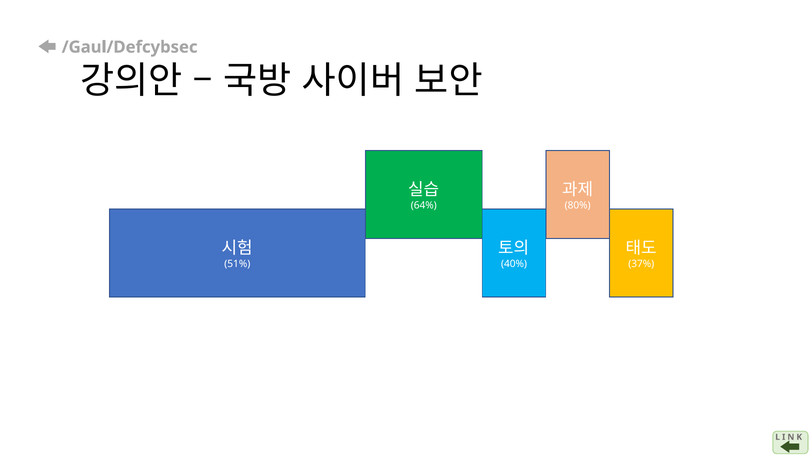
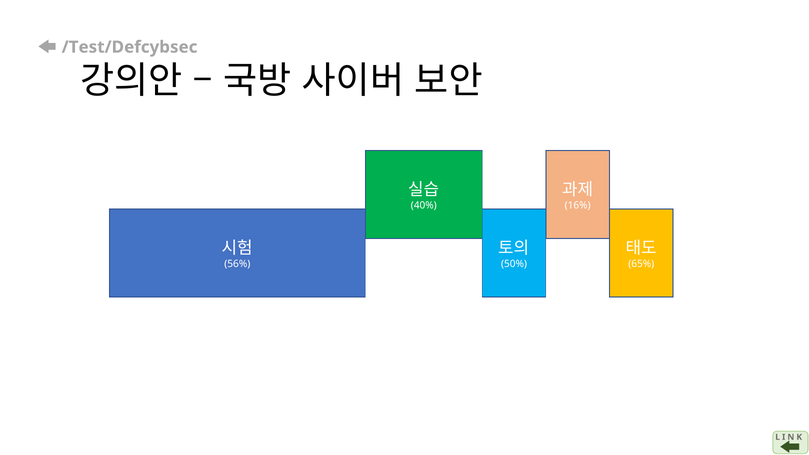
/Gaul/Defcybsec: /Gaul/Defcybsec -> /Test/Defcybsec
64%: 64% -> 40%
80%: 80% -> 16%
51%: 51% -> 56%
40%: 40% -> 50%
37%: 37% -> 65%
